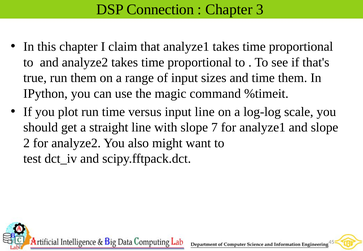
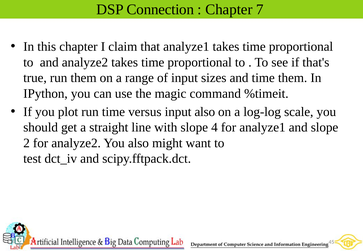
3: 3 -> 7
input line: line -> also
7: 7 -> 4
